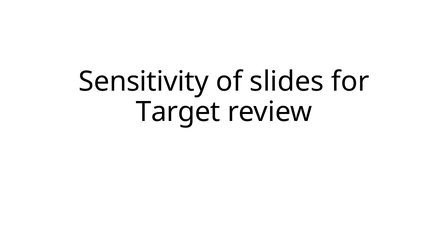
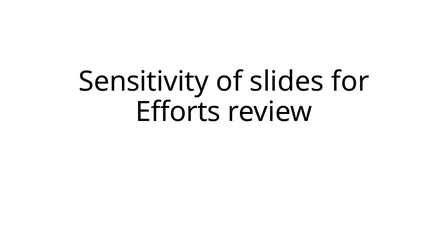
Target: Target -> Efforts
